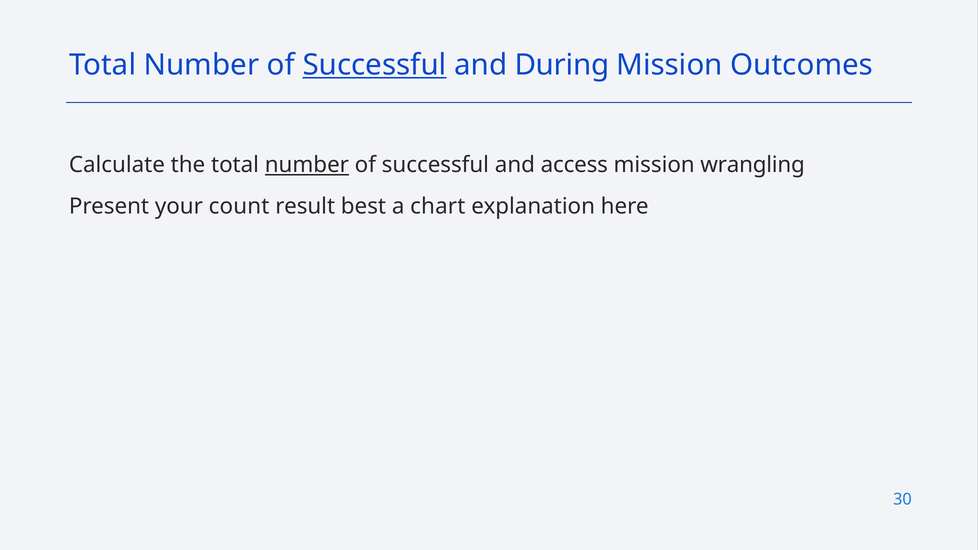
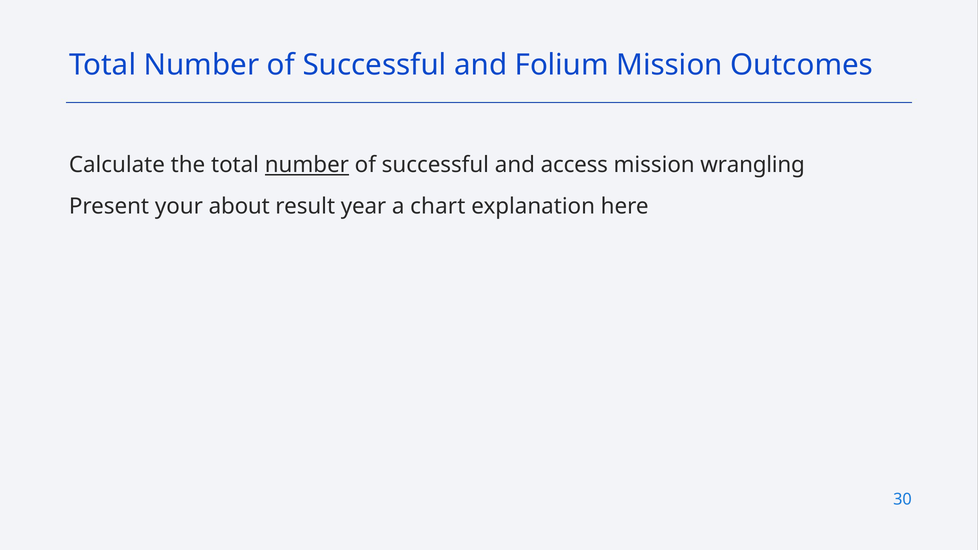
Successful at (375, 65) underline: present -> none
During: During -> Folium
count: count -> about
best: best -> year
